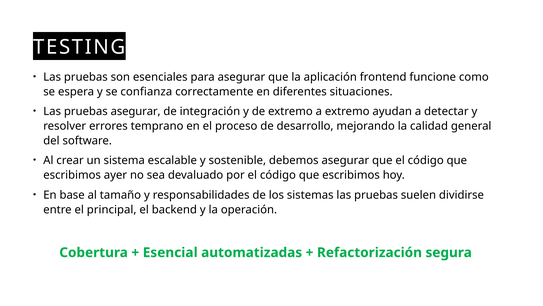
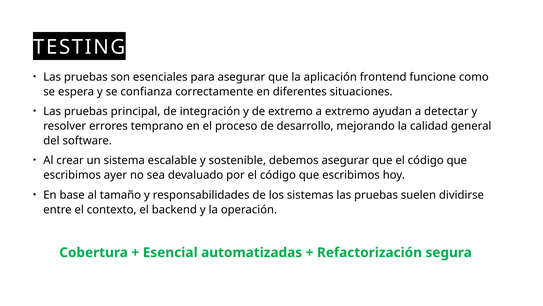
pruebas asegurar: asegurar -> principal
principal: principal -> contexto
